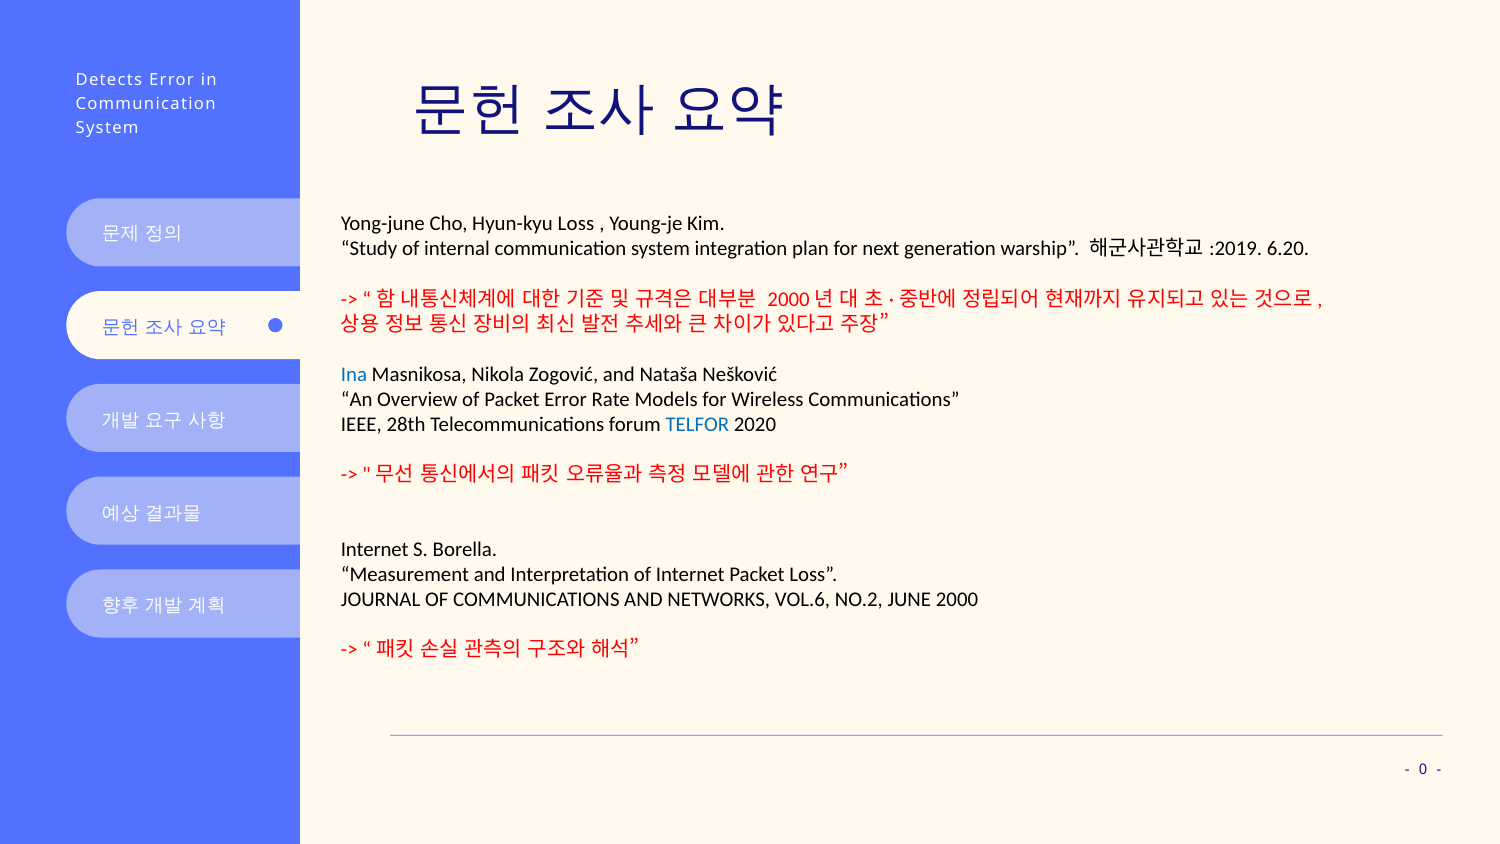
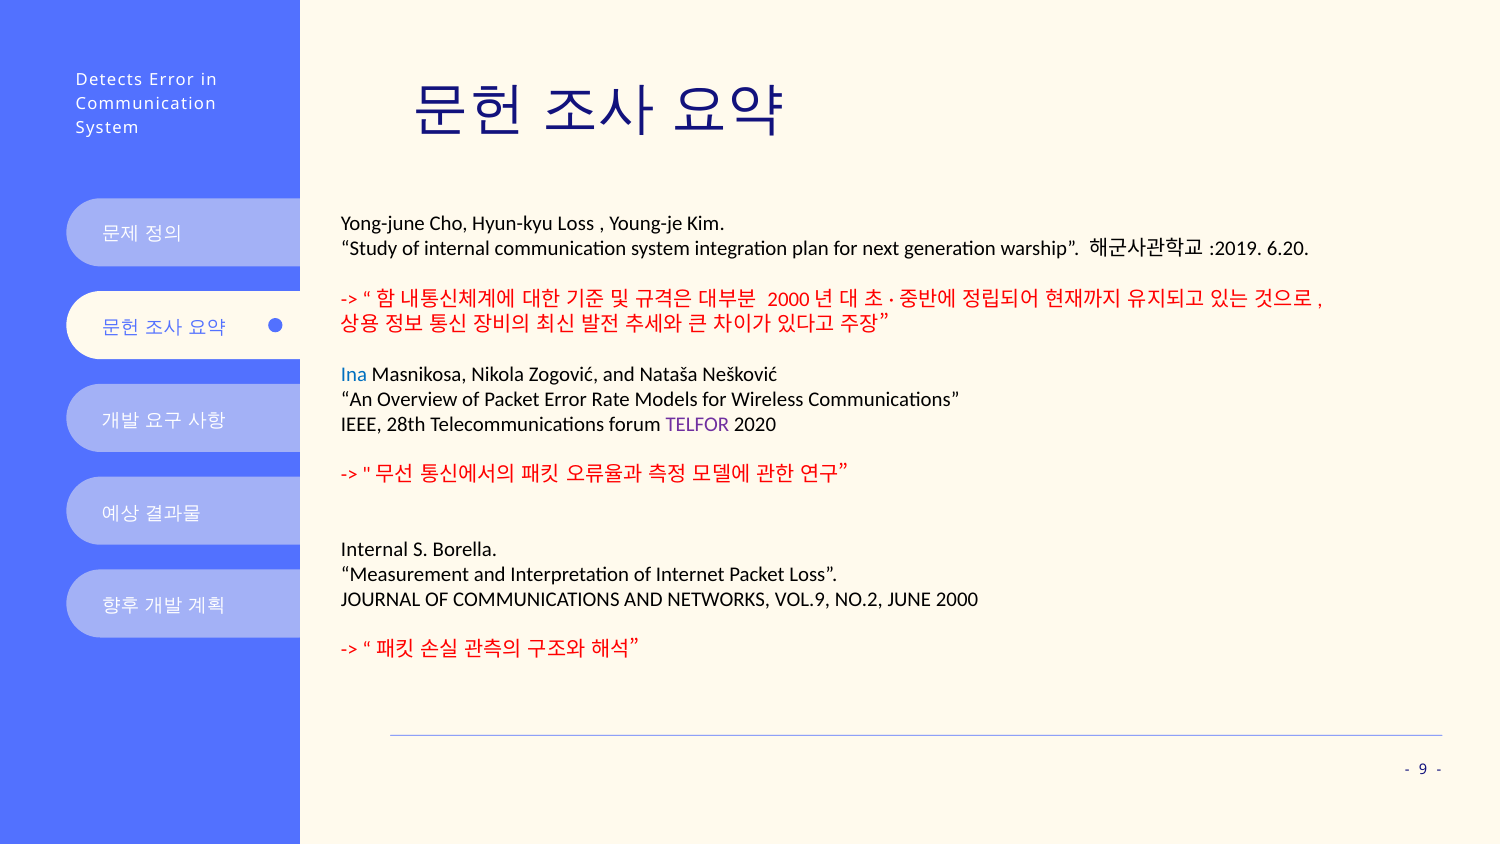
TELFOR colour: blue -> purple
Internet at (375, 549): Internet -> Internal
VOL.6: VOL.6 -> VOL.9
0: 0 -> 9
